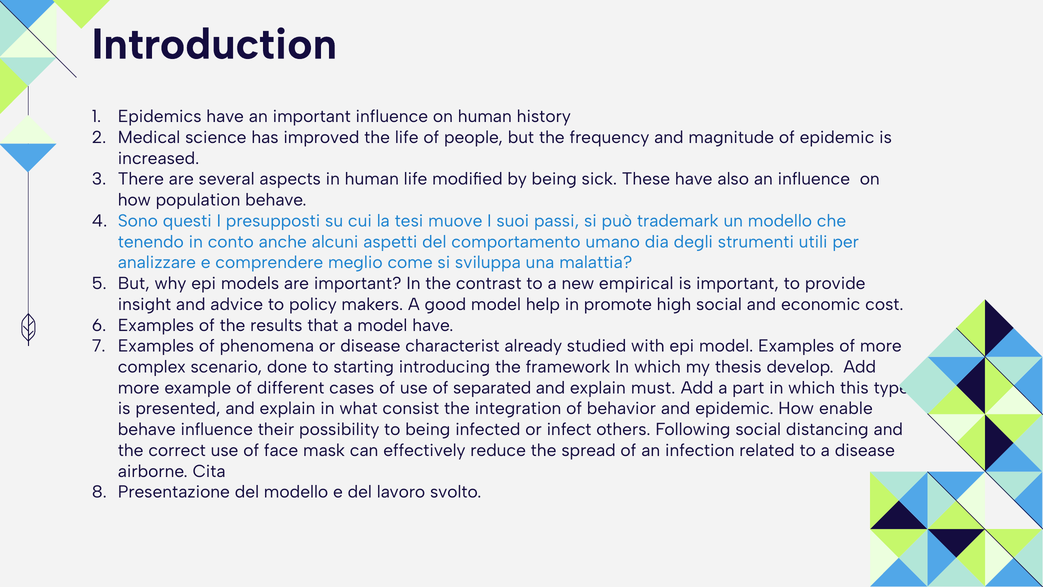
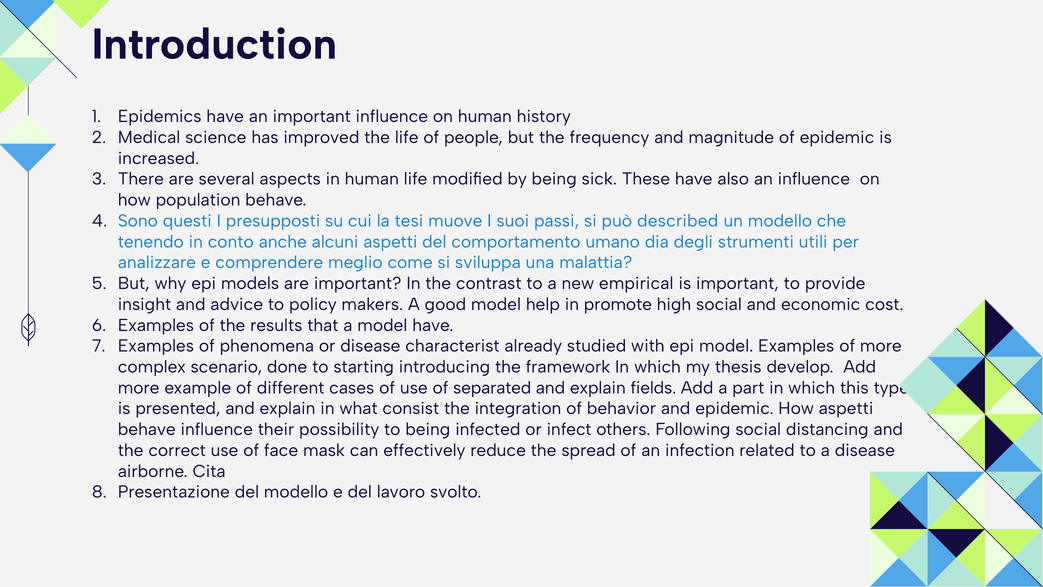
trademark: trademark -> described
must: must -> fields
How enable: enable -> aspetti
